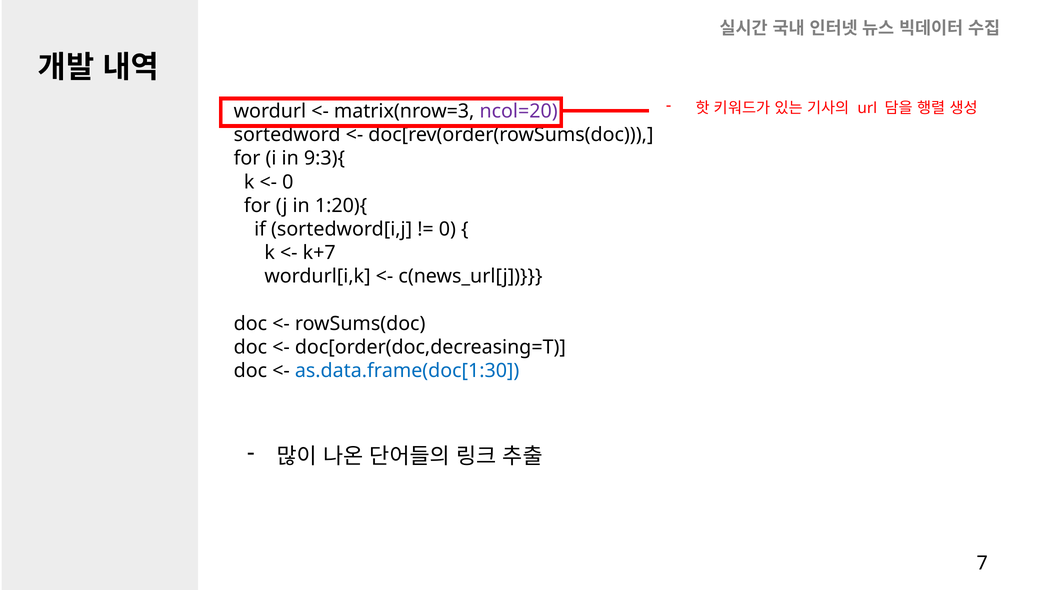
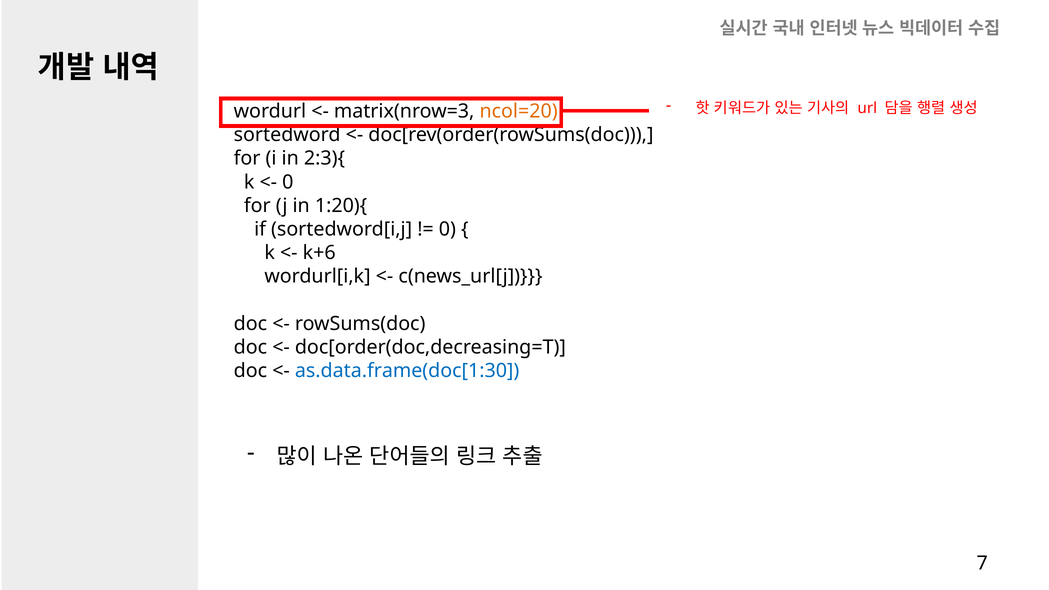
ncol=20 colour: purple -> orange
9:3){: 9:3){ -> 2:3){
k+7: k+7 -> k+6
